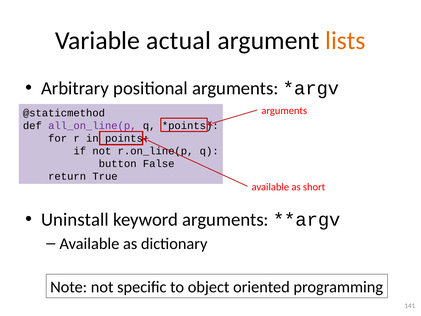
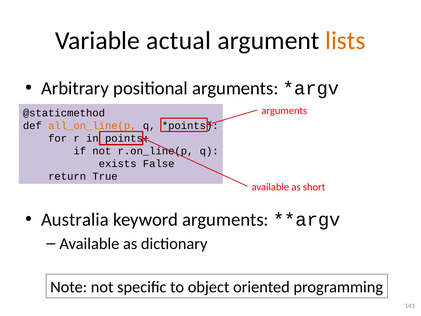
all_on_line(p colour: purple -> orange
button: button -> exists
Uninstall: Uninstall -> Australia
